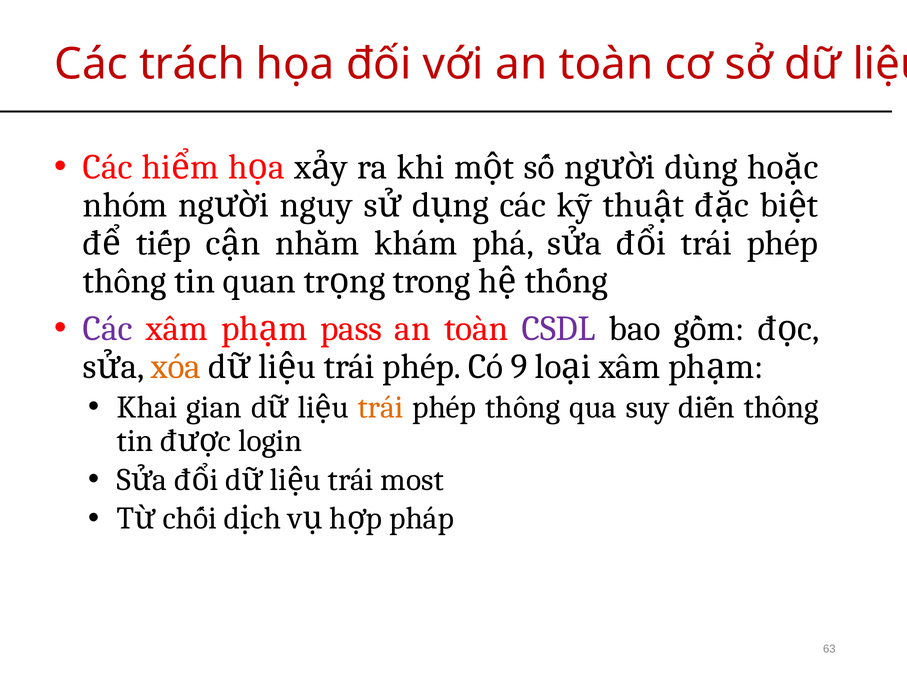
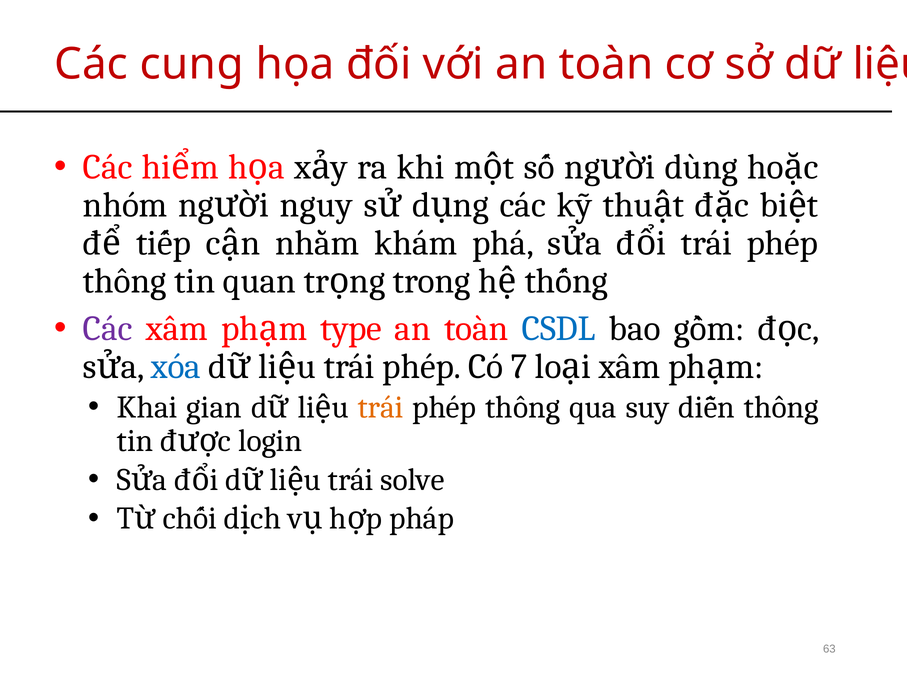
trách: trách -> cung
pass: pass -> type
CSDL colour: purple -> blue
xóa colour: orange -> blue
9: 9 -> 7
most: most -> solve
